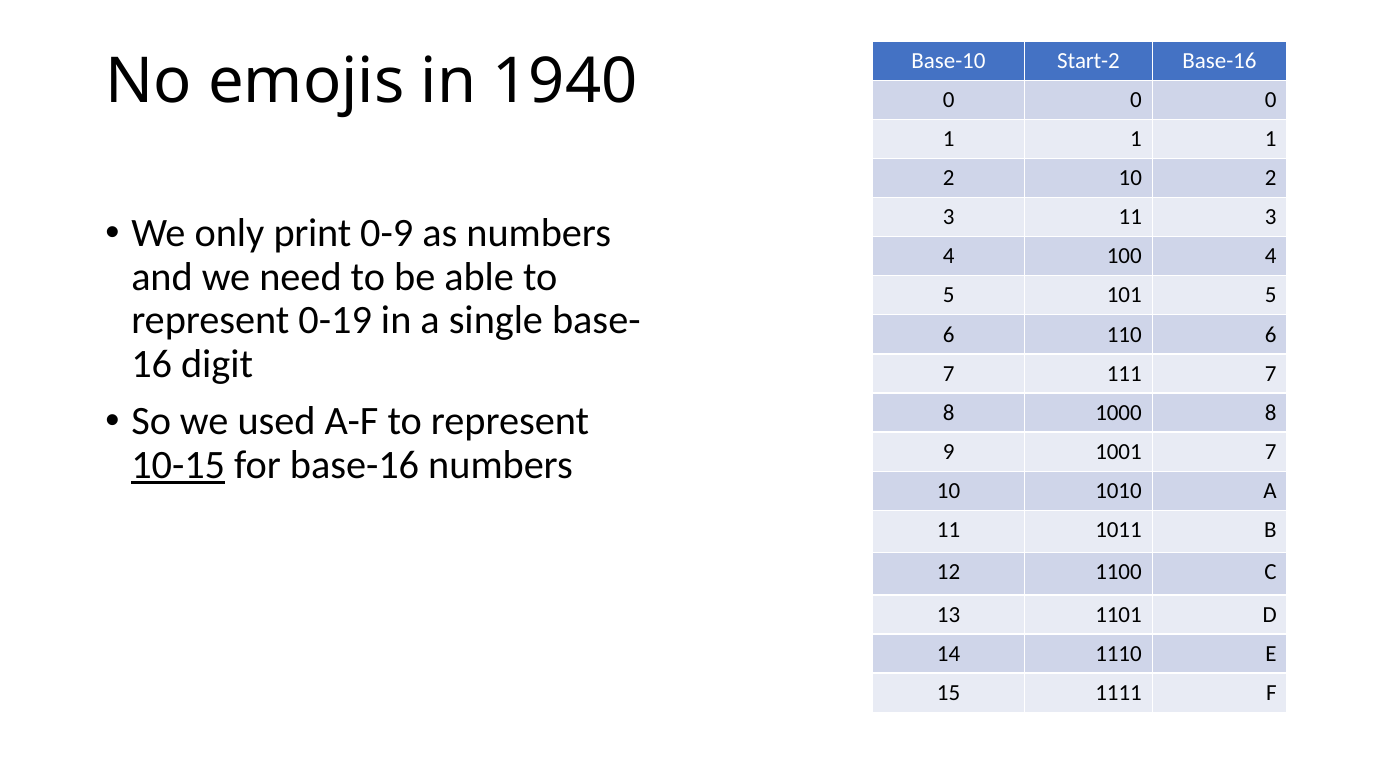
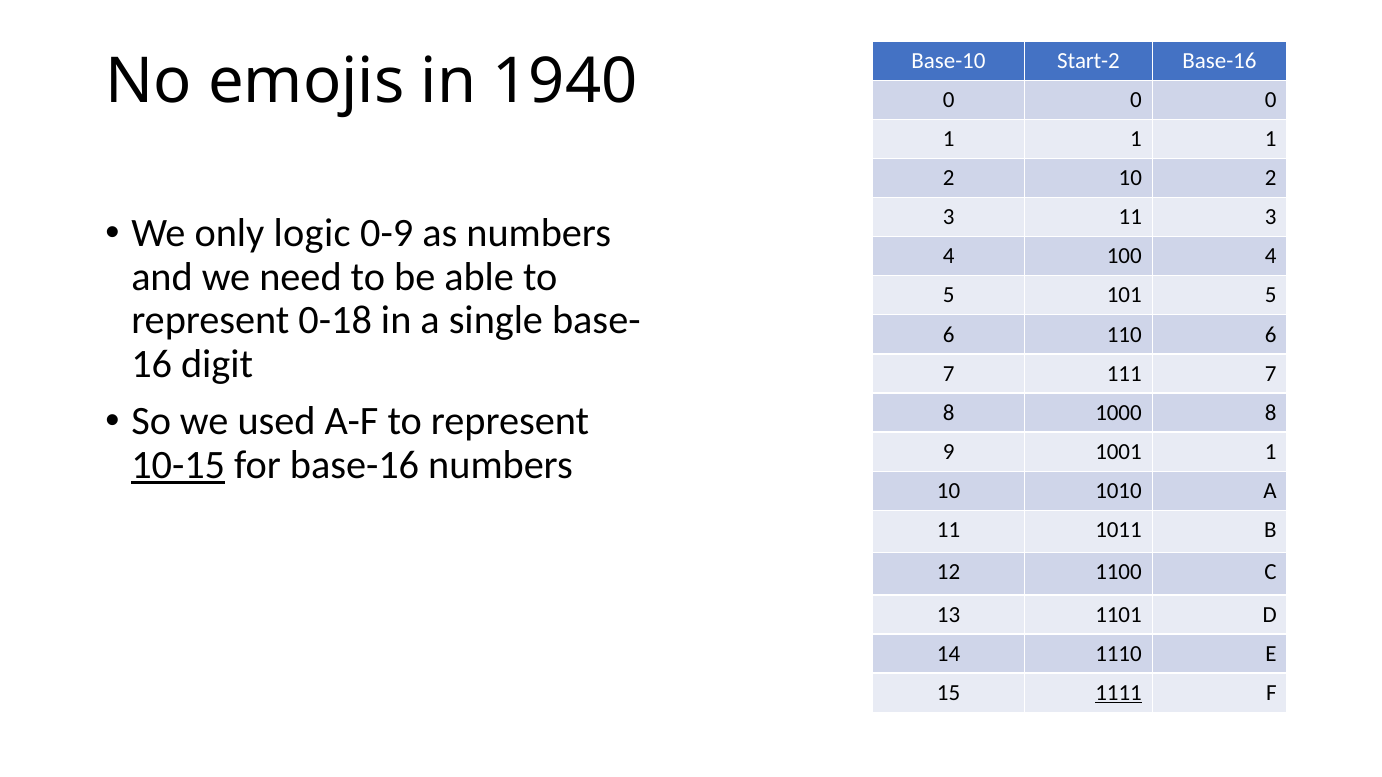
print: print -> logic
0-19: 0-19 -> 0-18
1001 7: 7 -> 1
1111 underline: none -> present
